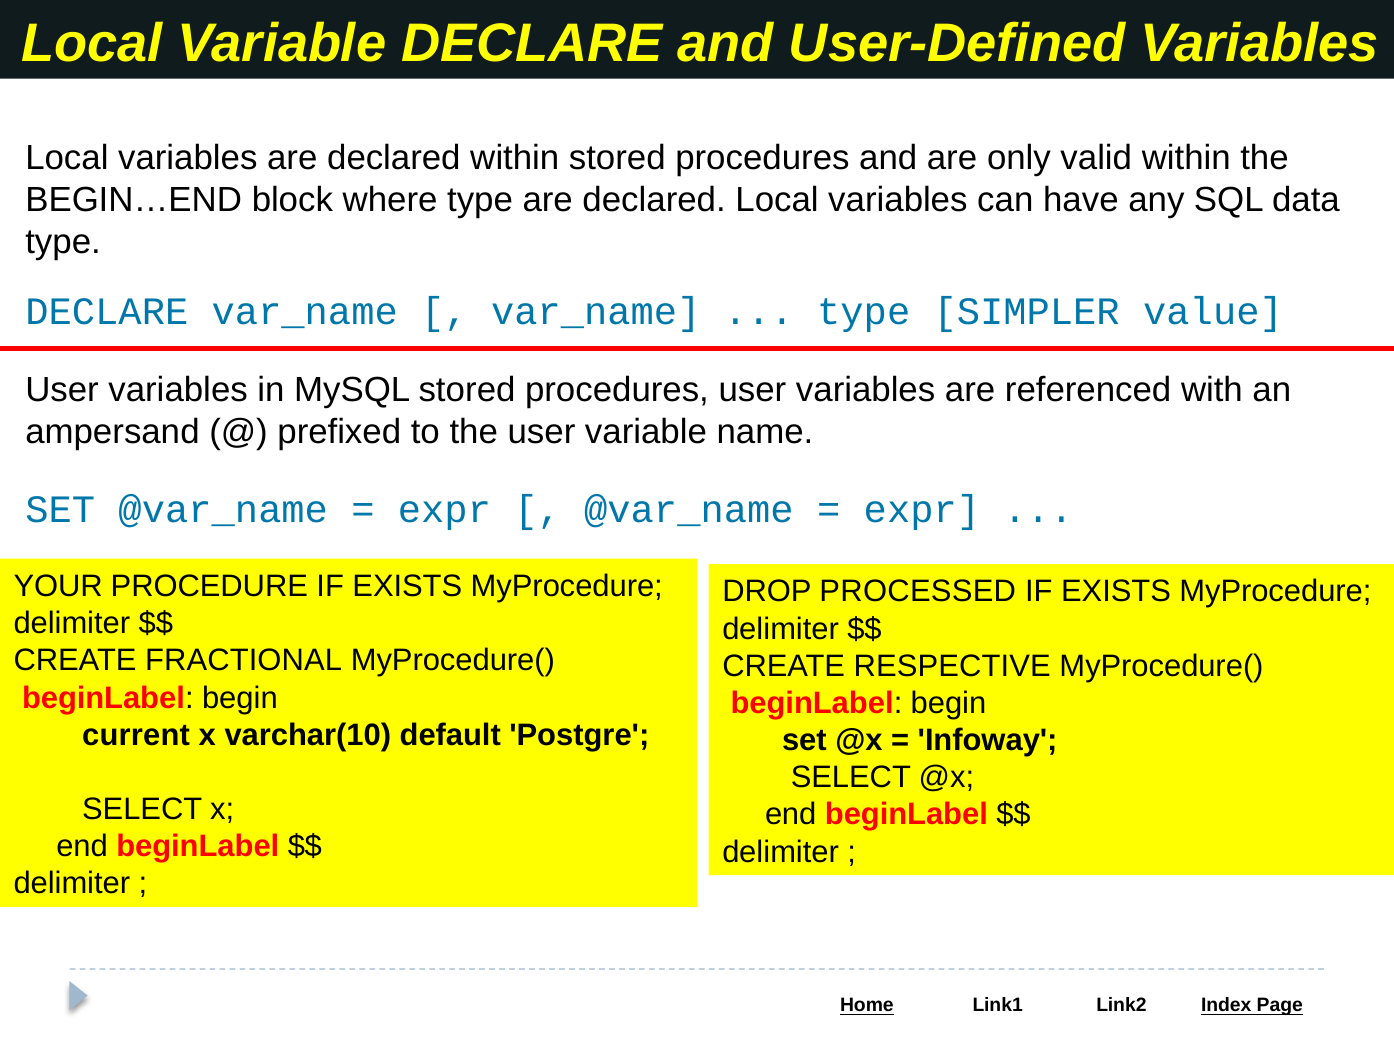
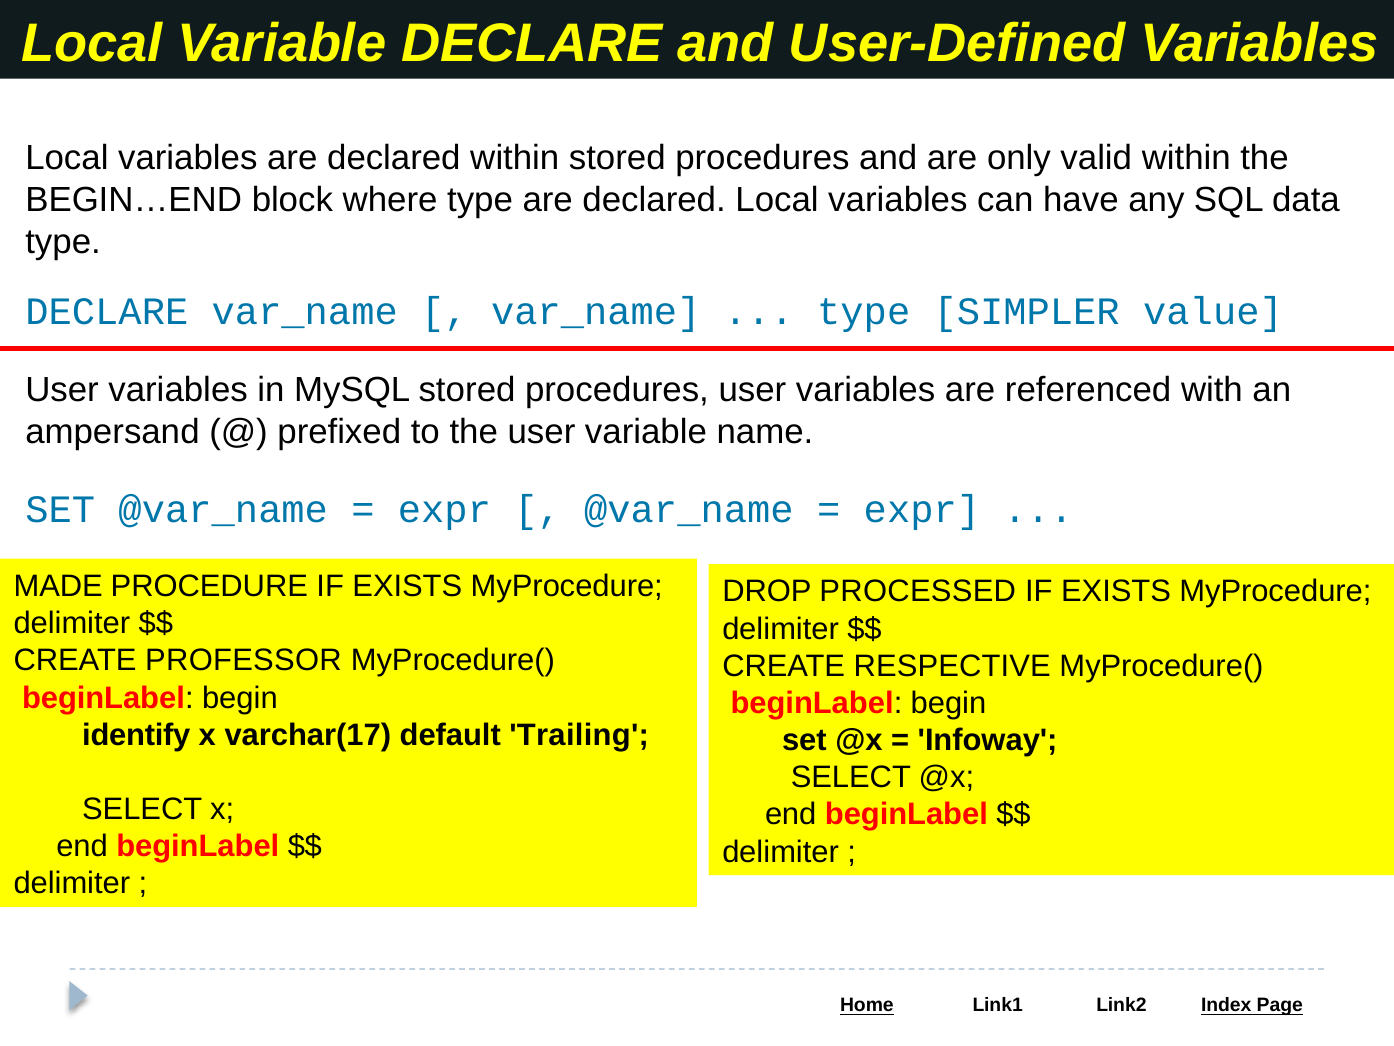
YOUR: YOUR -> MADE
FRACTIONAL: FRACTIONAL -> PROFESSOR
current: current -> identify
varchar(10: varchar(10 -> varchar(17
Postgre: Postgre -> Trailing
